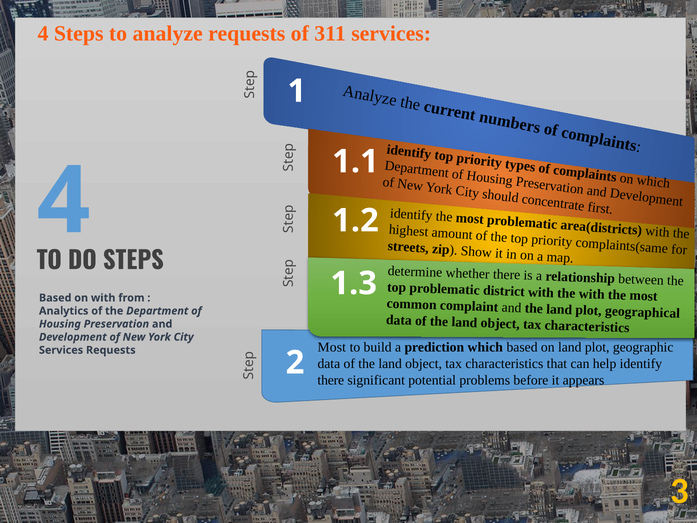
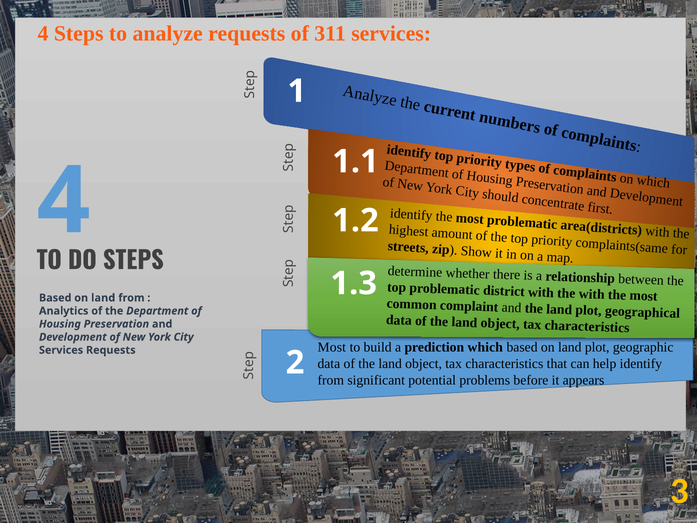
with at (103, 298): with -> land
there at (331, 380): there -> from
